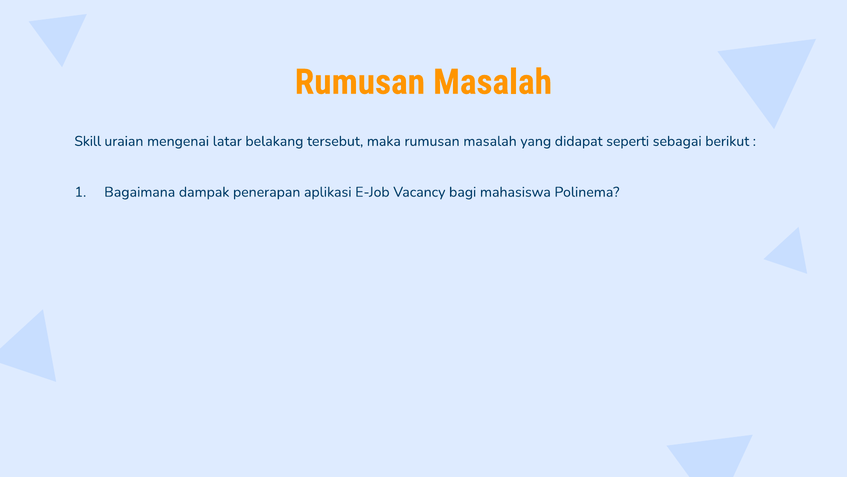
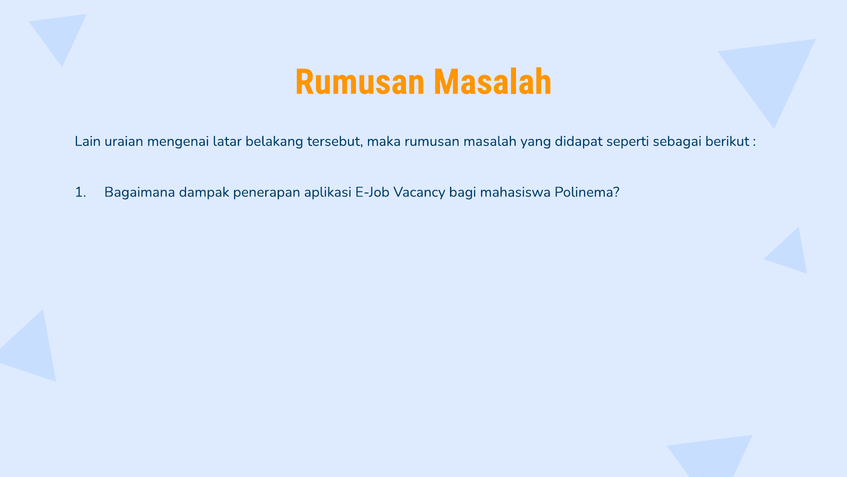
Skill: Skill -> Lain
